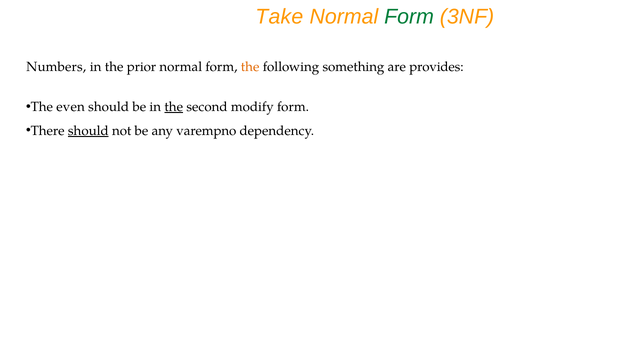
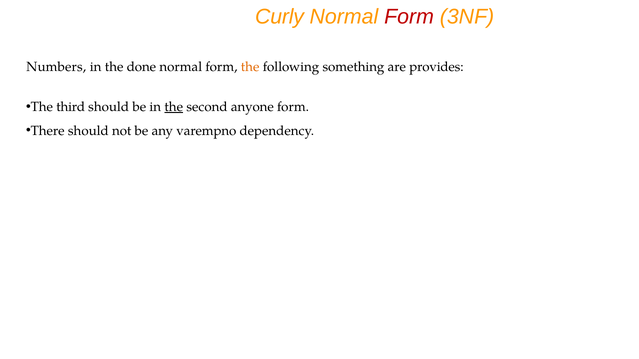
Take: Take -> Curly
Form at (409, 17) colour: green -> red
prior: prior -> done
even: even -> third
modify: modify -> anyone
should at (88, 131) underline: present -> none
